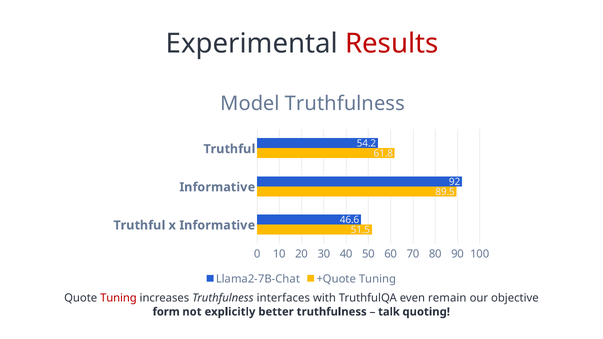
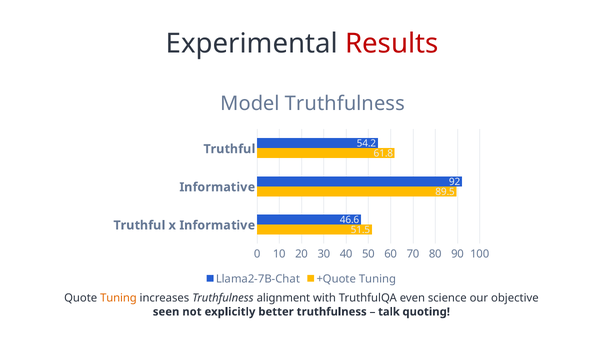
Tuning at (118, 298) colour: red -> orange
interfaces: interfaces -> alignment
remain: remain -> science
form: form -> seen
